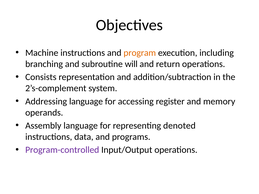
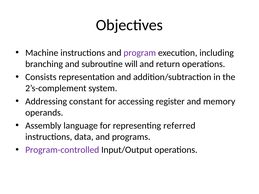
program colour: orange -> purple
Addressing language: language -> constant
denoted: denoted -> referred
